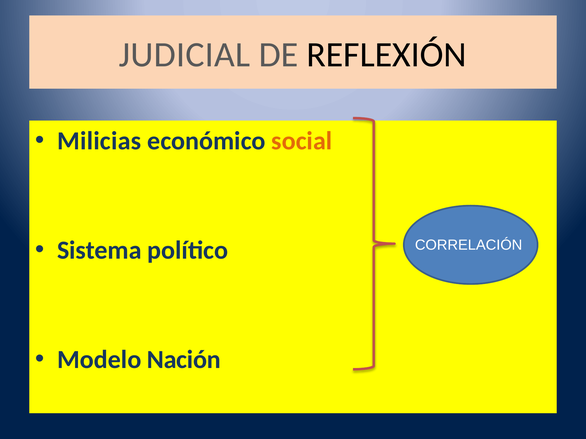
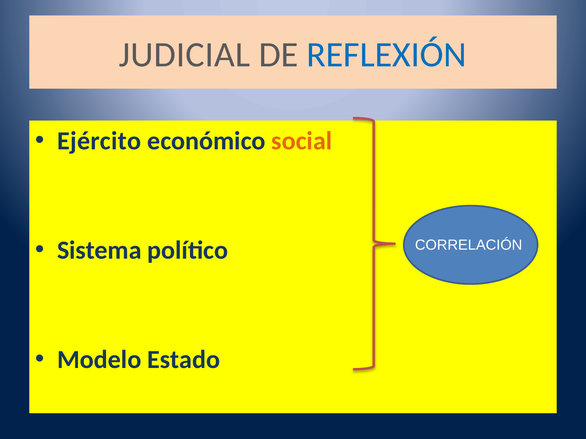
REFLEXIÓN colour: black -> blue
Milicias: Milicias -> Ejército
Nación: Nación -> Estado
